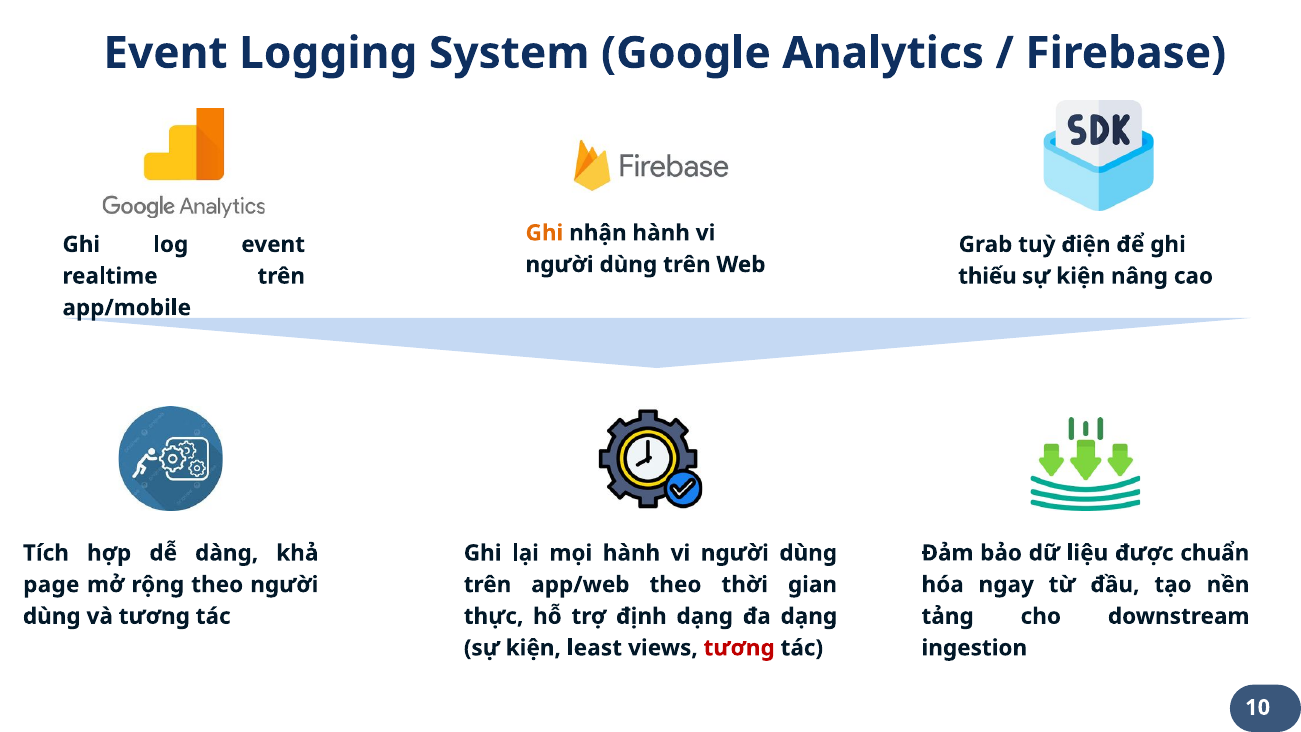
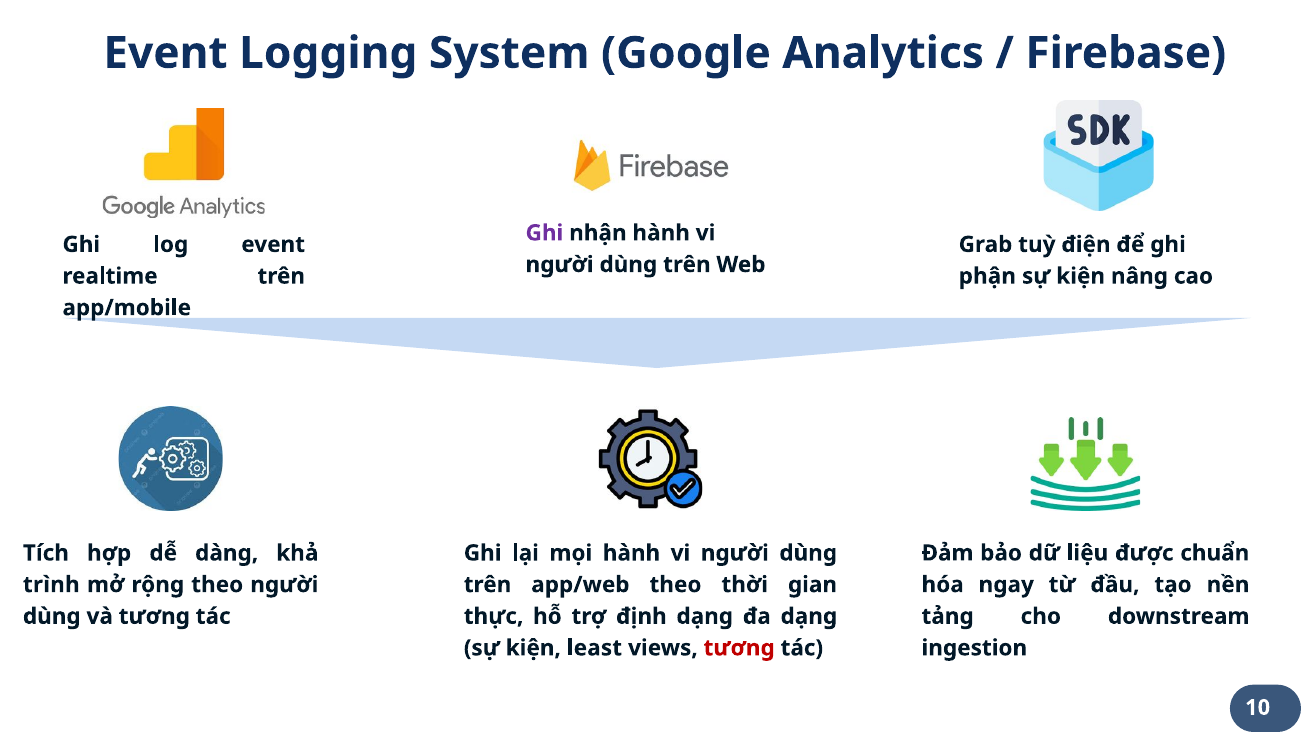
Ghi at (544, 233) colour: orange -> purple
thiếu: thiếu -> phận
page: page -> trình
